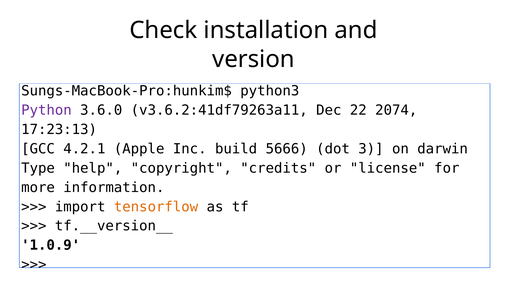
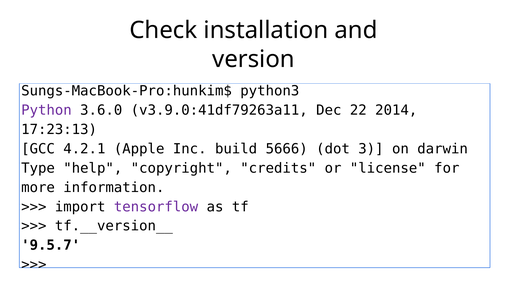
v3.6.2:41df79263a11: v3.6.2:41df79263a11 -> v3.9.0:41df79263a11
2074: 2074 -> 2014
tensorflow colour: orange -> purple
1.0.9: 1.0.9 -> 9.5.7
